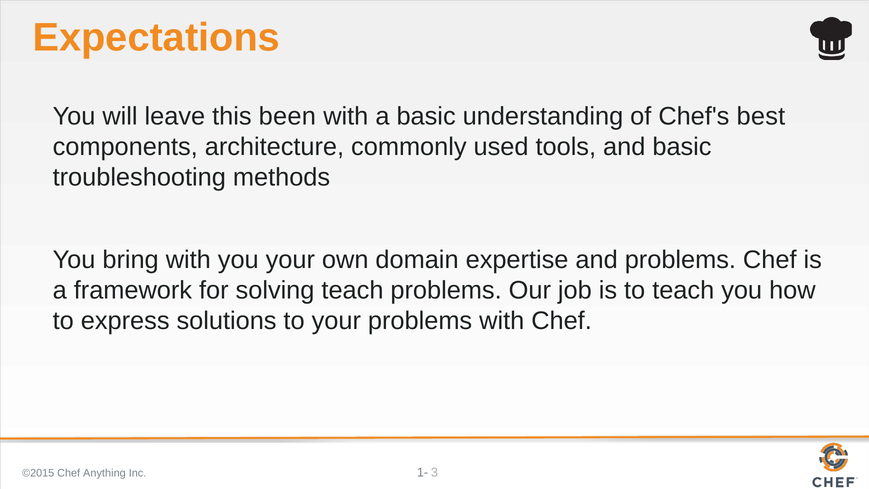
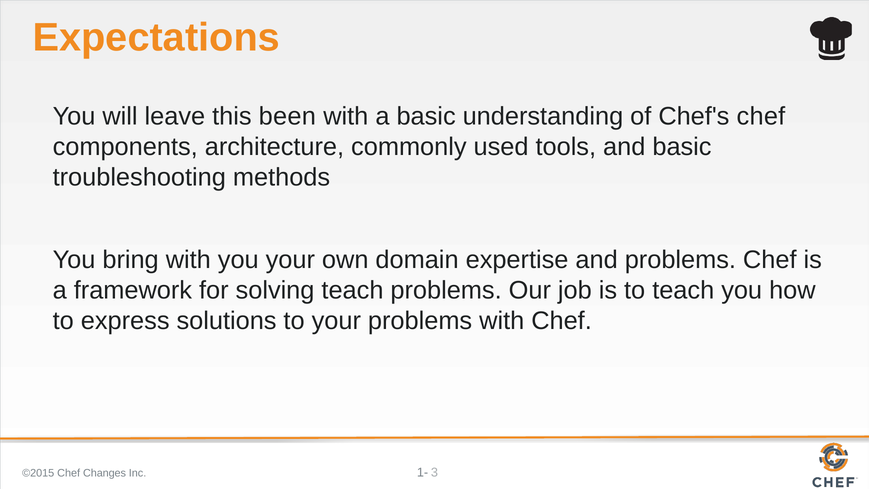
Chef's best: best -> chef
Anything: Anything -> Changes
